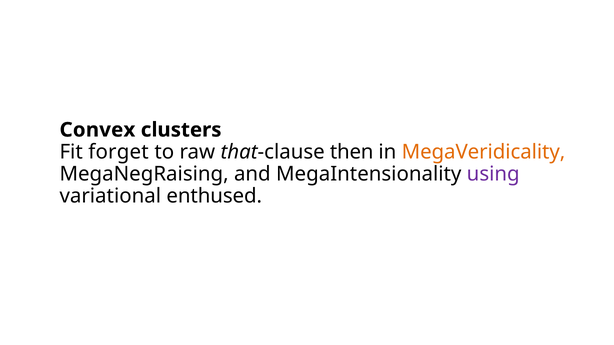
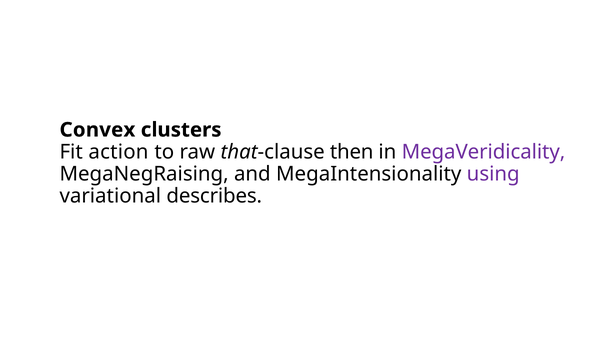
forget: forget -> action
MegaVeridicality colour: orange -> purple
enthused: enthused -> describes
